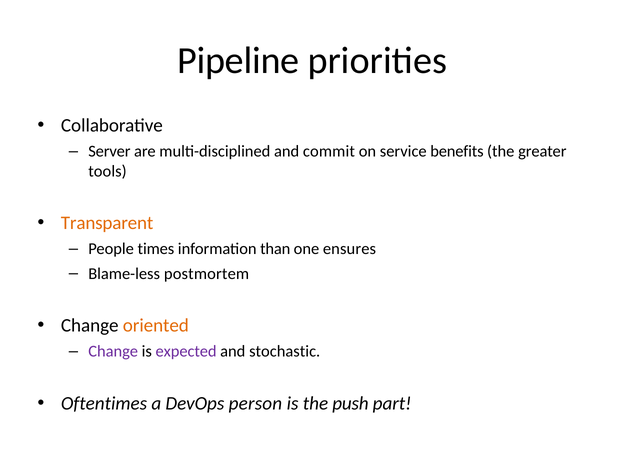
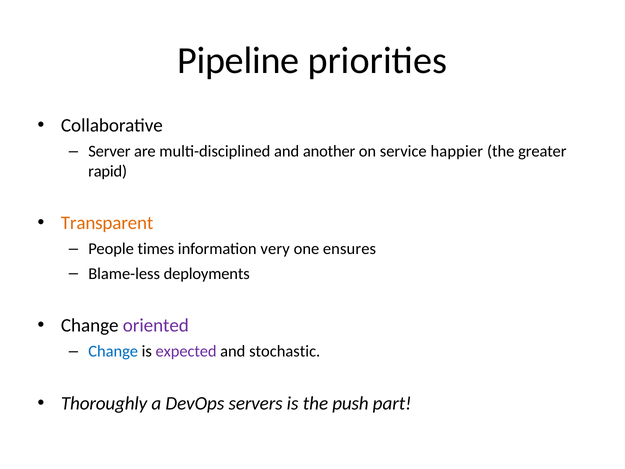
commit: commit -> another
benefits: benefits -> happier
tools: tools -> rapid
than: than -> very
postmortem: postmortem -> deployments
oriented colour: orange -> purple
Change at (113, 351) colour: purple -> blue
Oftentimes: Oftentimes -> Thoroughly
person: person -> servers
